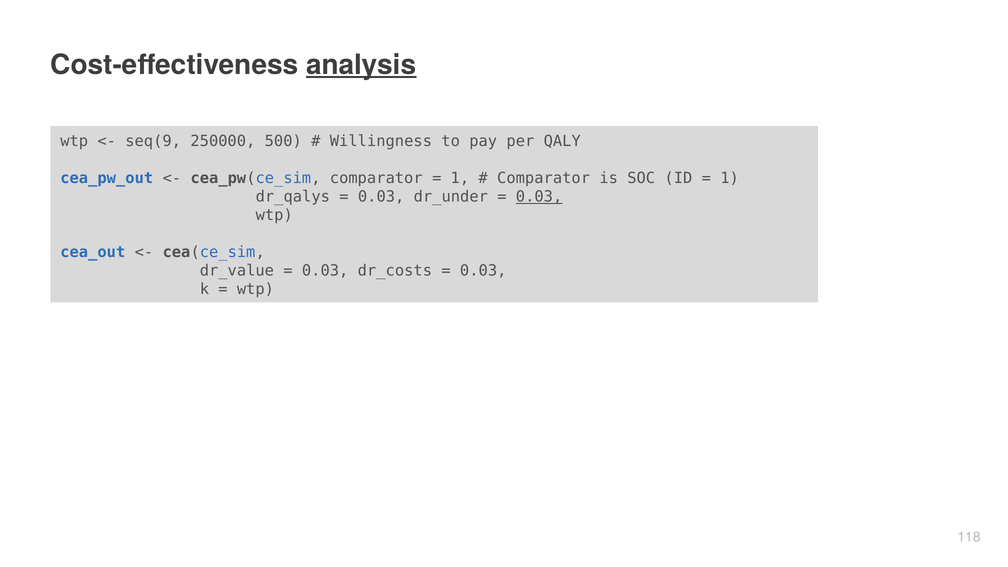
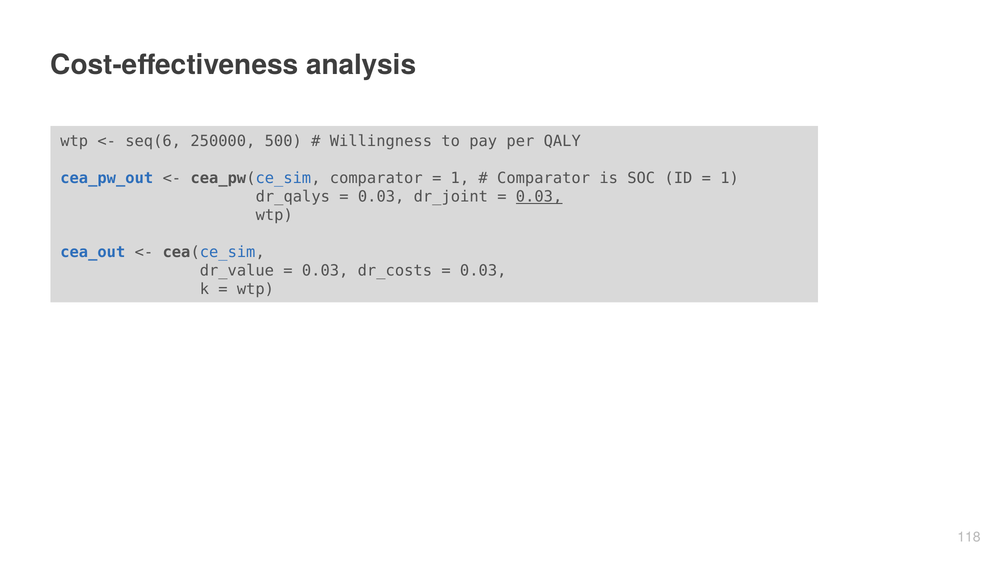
analysis underline: present -> none
seq(9: seq(9 -> seq(6
dr_under: dr_under -> dr_joint
